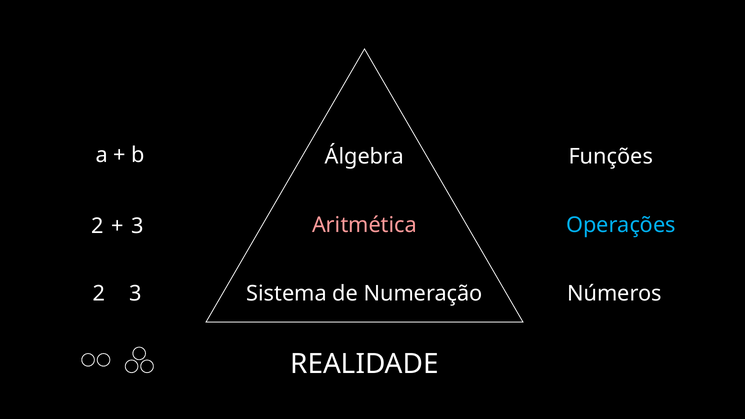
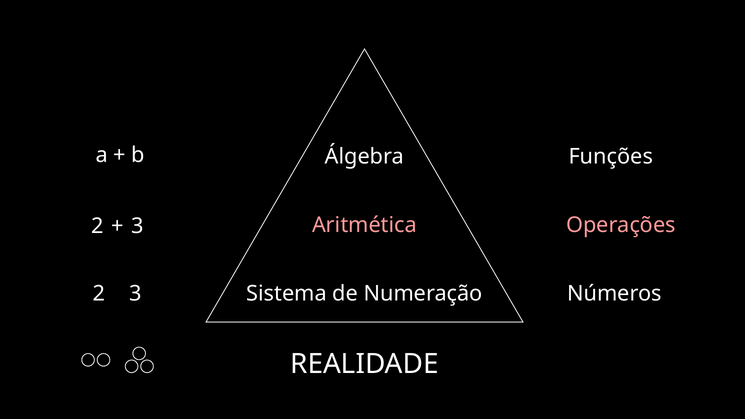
Operações colour: light blue -> pink
